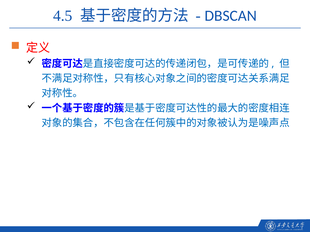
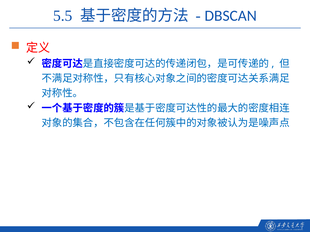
4.5: 4.5 -> 5.5
